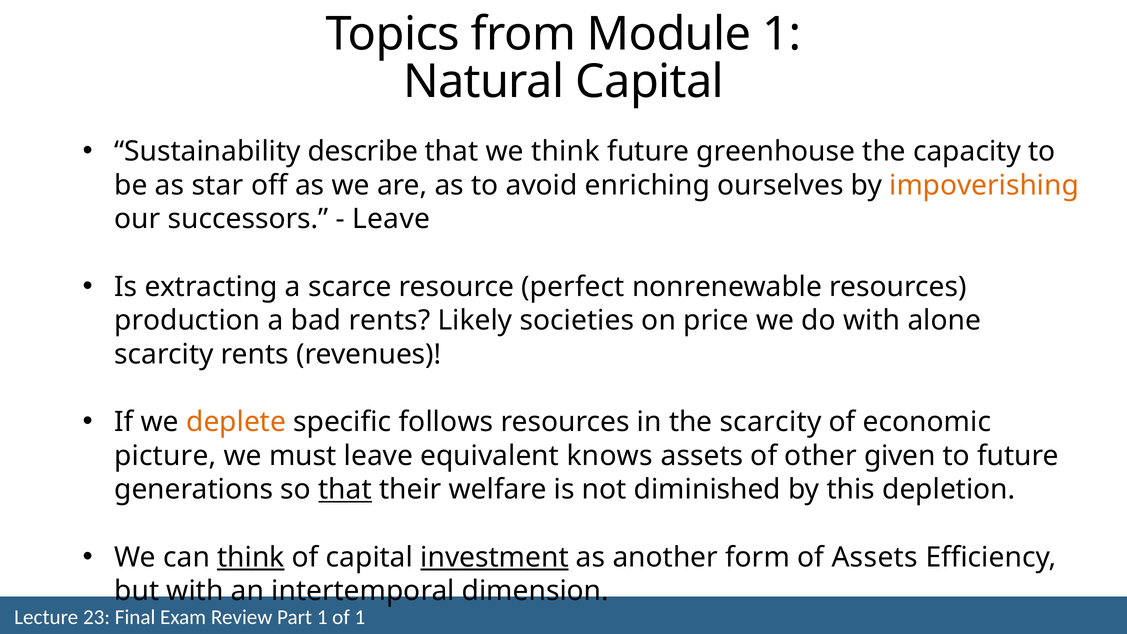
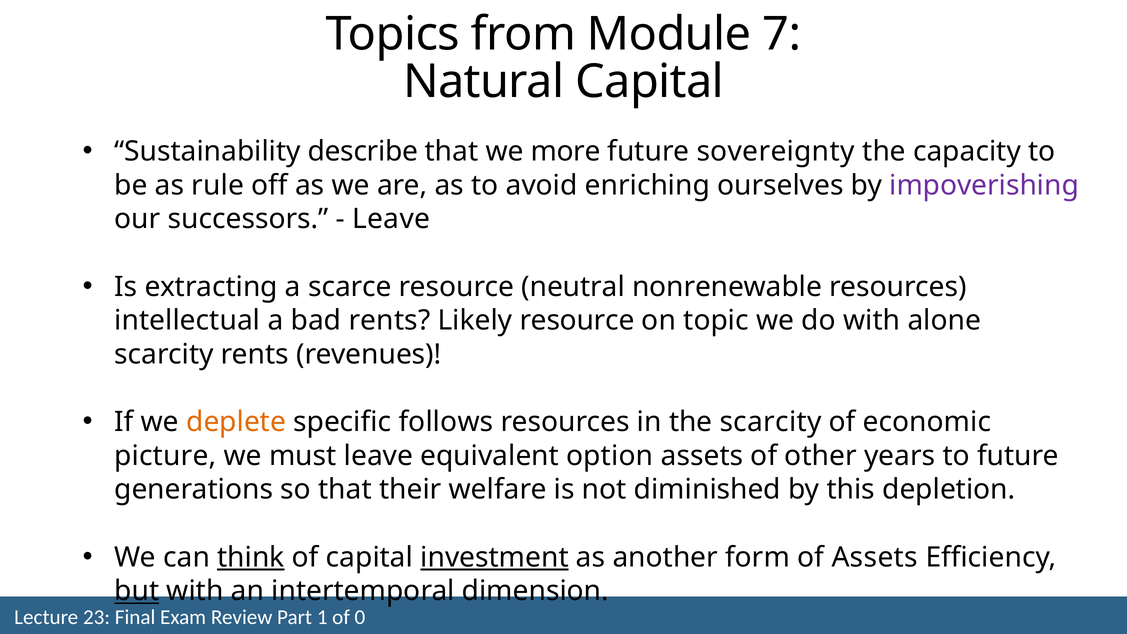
Module 1: 1 -> 7
we think: think -> more
greenhouse: greenhouse -> sovereignty
star: star -> rule
impoverishing colour: orange -> purple
perfect: perfect -> neutral
production: production -> intellectual
Likely societies: societies -> resource
price: price -> topic
knows: knows -> option
given: given -> years
that at (345, 490) underline: present -> none
but underline: none -> present
of 1: 1 -> 0
